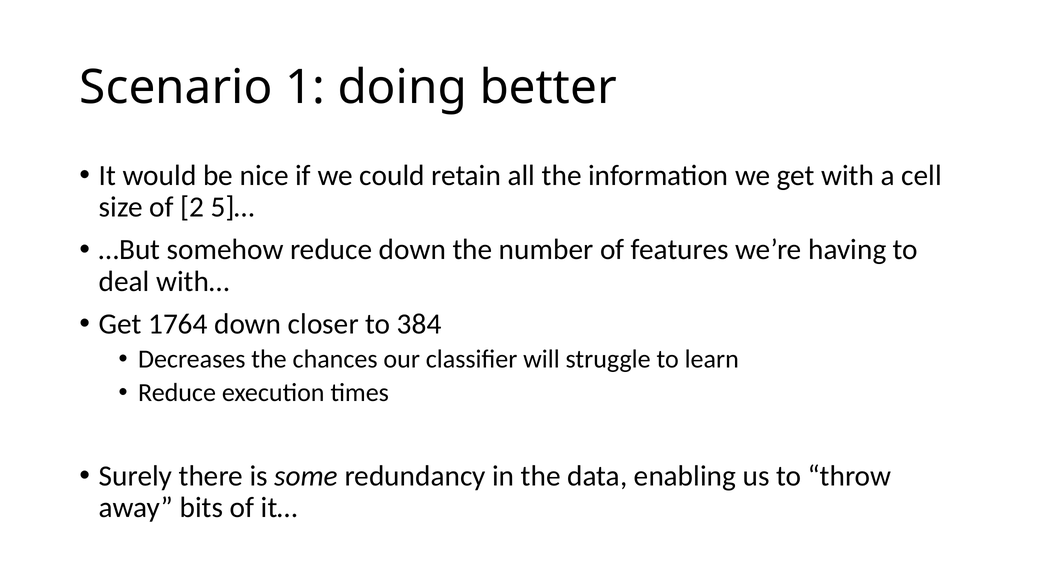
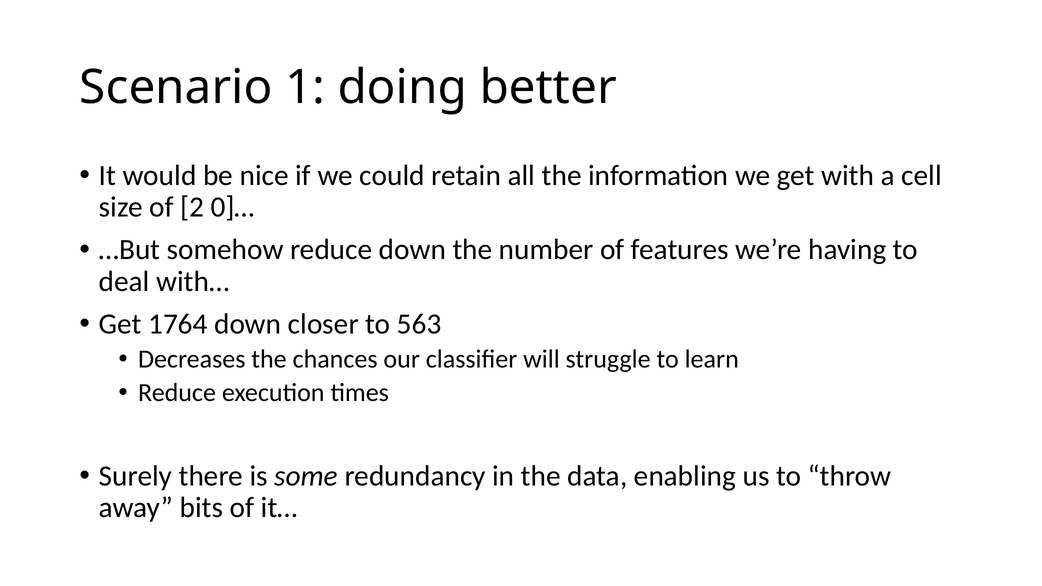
5]…: 5]… -> 0]…
384: 384 -> 563
